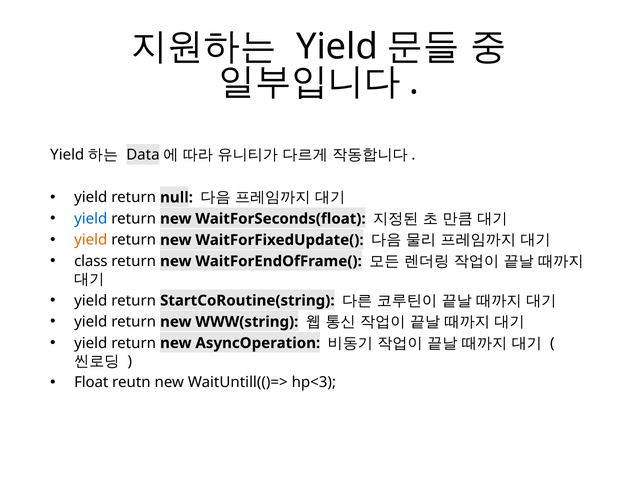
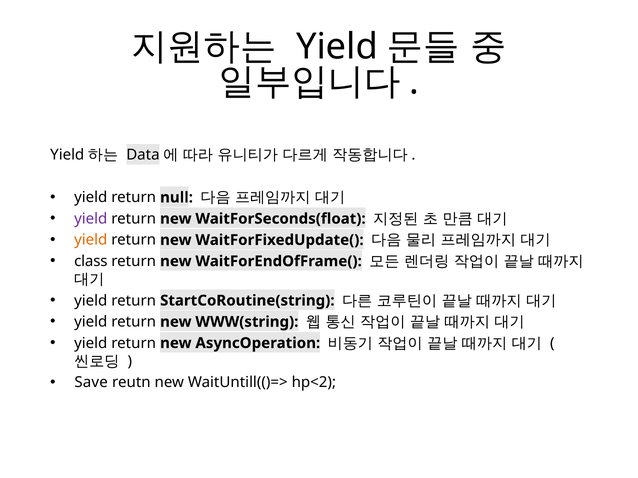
yield at (91, 219) colour: blue -> purple
Float: Float -> Save
hp<3: hp<3 -> hp<2
